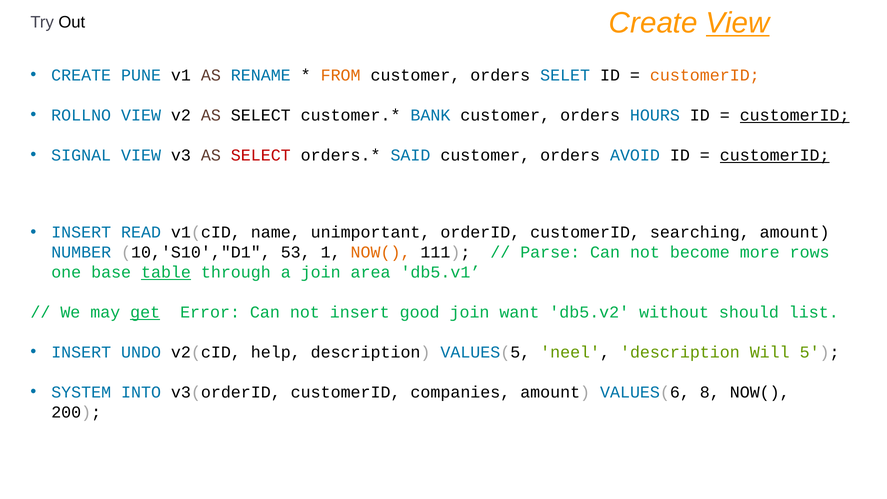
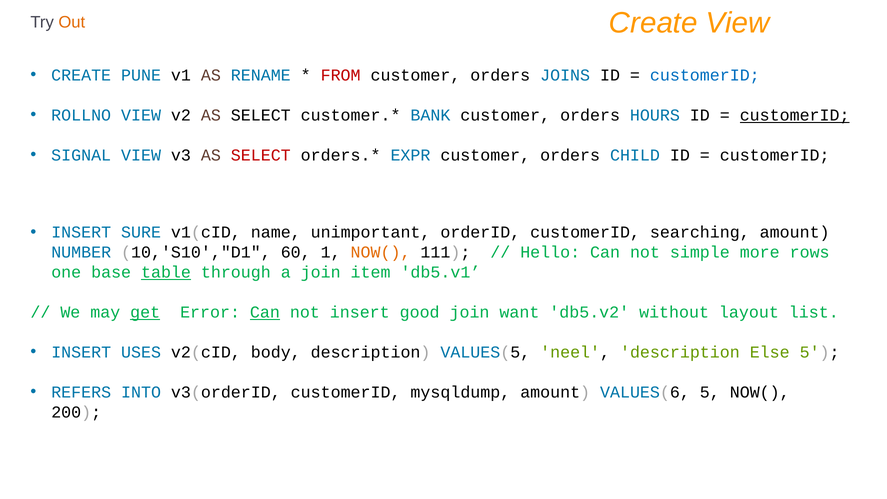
View at (738, 23) underline: present -> none
Out colour: black -> orange
FROM colour: orange -> red
SELET: SELET -> JOINS
customerID at (705, 75) colour: orange -> blue
SAID: SAID -> EXPR
AVOID: AVOID -> CHILD
customerID at (775, 155) underline: present -> none
READ: READ -> SURE
53: 53 -> 60
Parse: Parse -> Hello
become: become -> simple
area: area -> item
Can at (265, 312) underline: none -> present
should: should -> layout
UNDO: UNDO -> USES
help: help -> body
Will: Will -> Else
SYSTEM: SYSTEM -> REFERS
companies: companies -> mysqldump
VALUES(6 8: 8 -> 5
